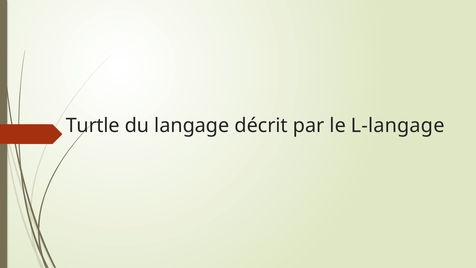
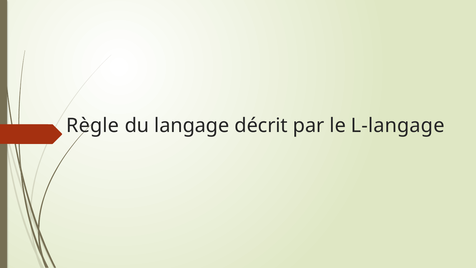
Turtle: Turtle -> Règle
